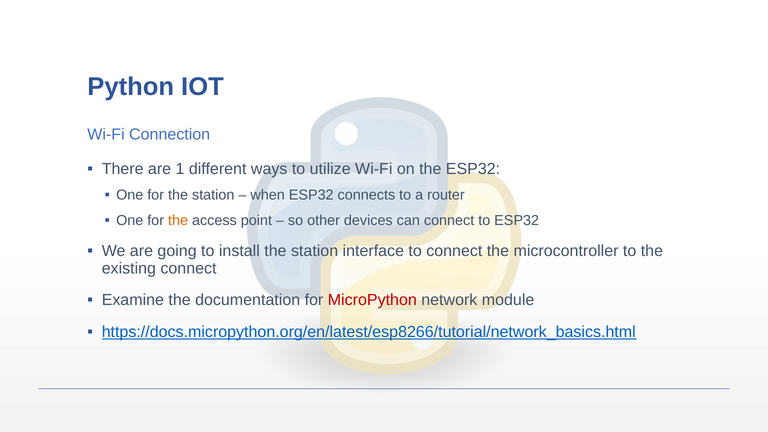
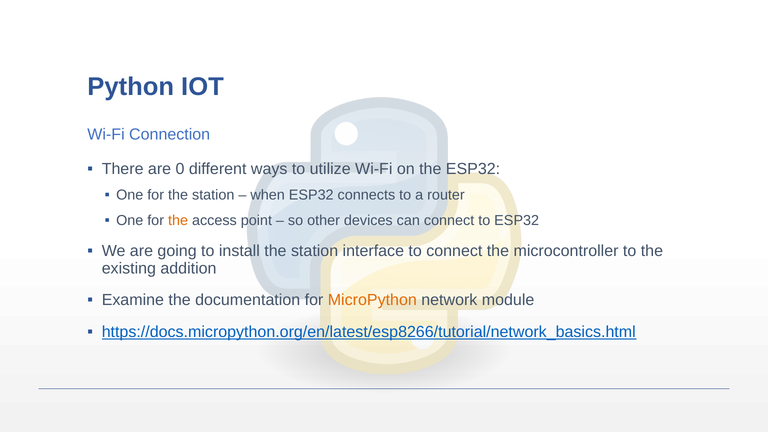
1: 1 -> 0
existing connect: connect -> addition
MicroPython colour: red -> orange
